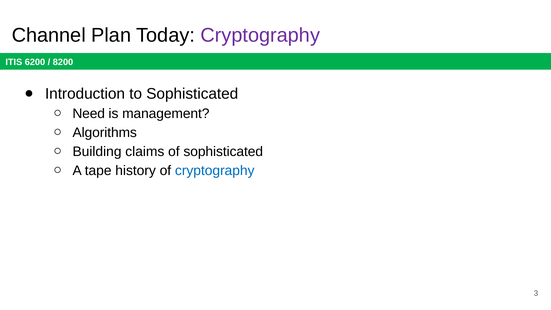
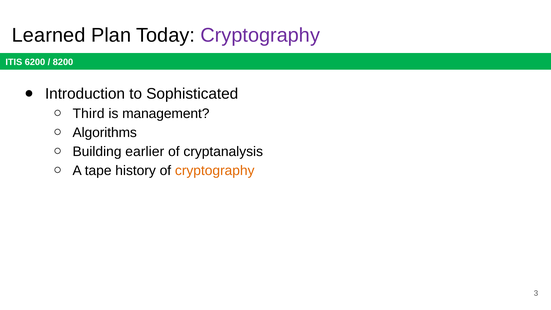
Channel: Channel -> Learned
Need: Need -> Third
claims: claims -> earlier
of sophisticated: sophisticated -> cryptanalysis
cryptography at (215, 170) colour: blue -> orange
